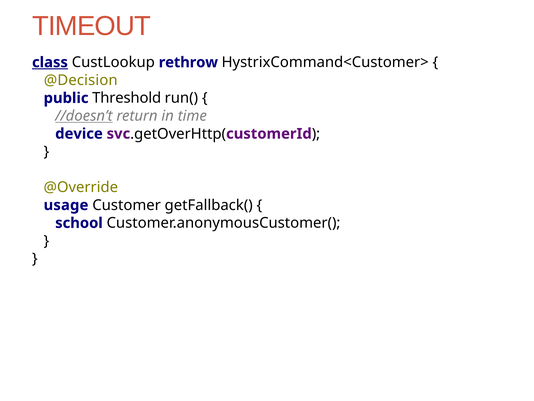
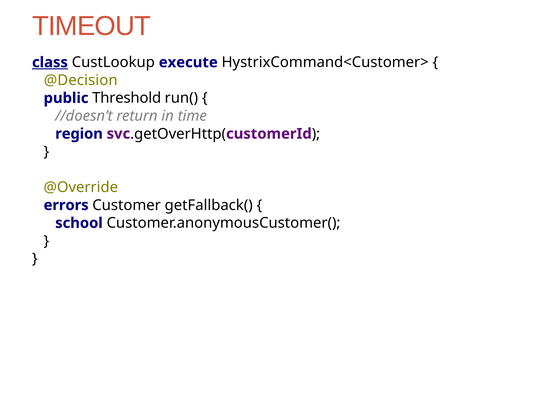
rethrow: rethrow -> execute
//doesn’t underline: present -> none
device: device -> region
usage: usage -> errors
